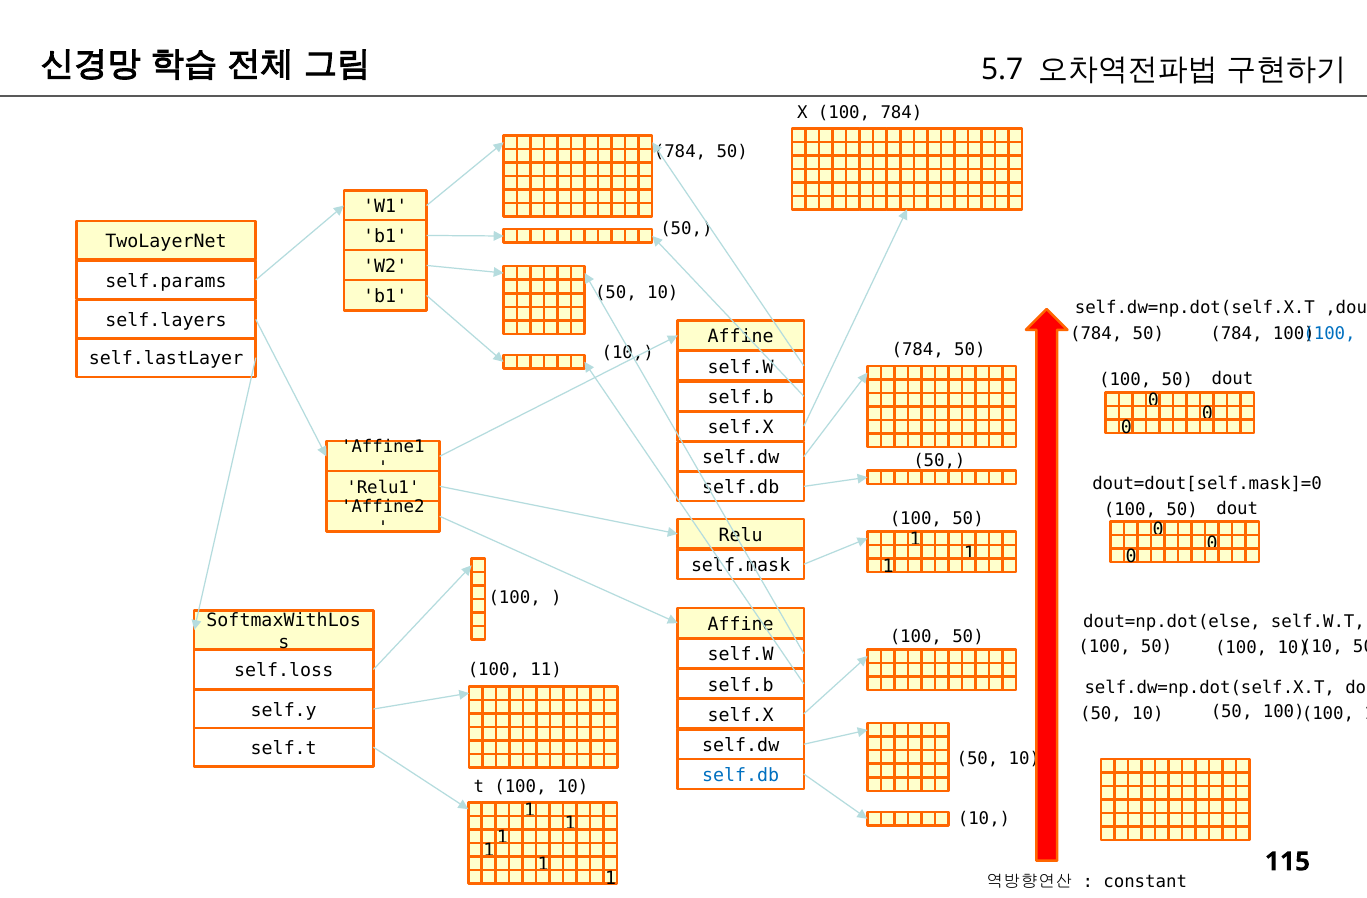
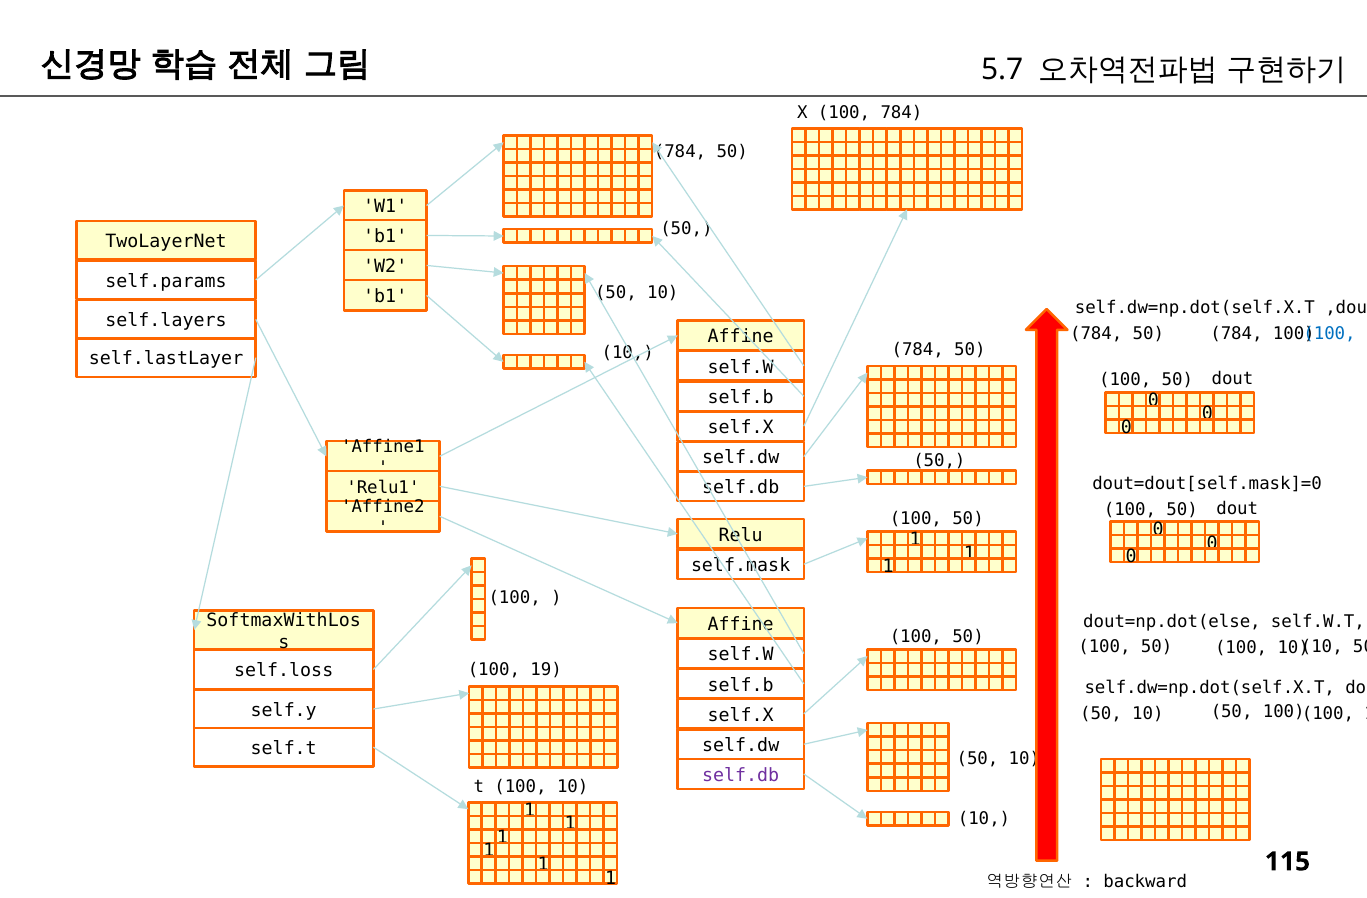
11: 11 -> 19
self.db at (741, 775) colour: blue -> purple
constant: constant -> backward
